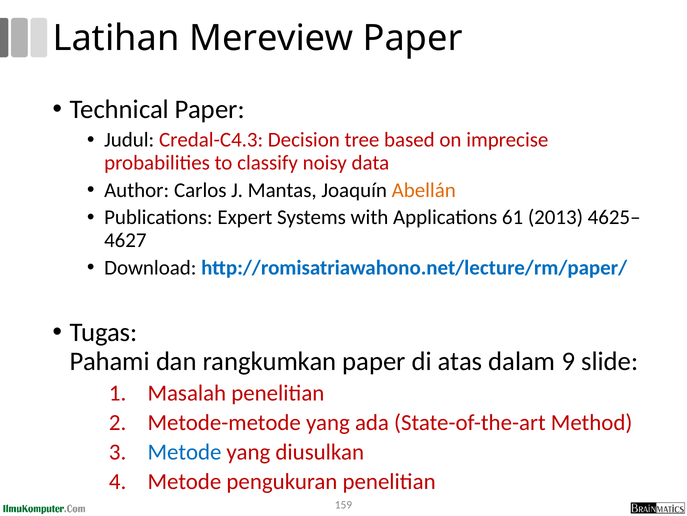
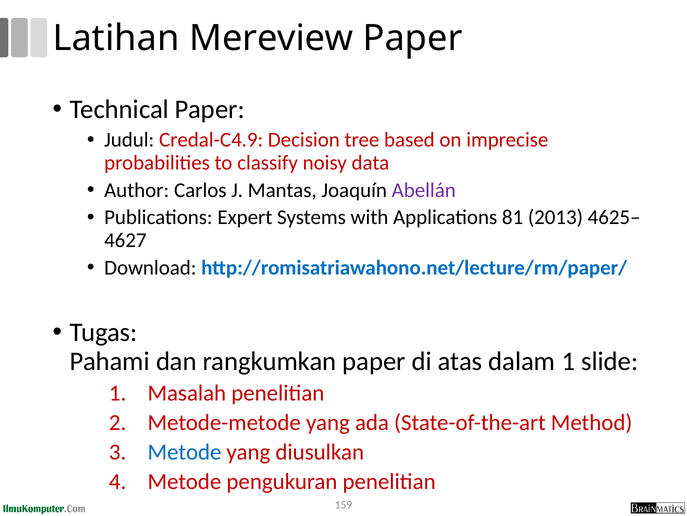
Credal-C4.3: Credal-C4.3 -> Credal-C4.9
Abellán colour: orange -> purple
61: 61 -> 81
dalam 9: 9 -> 1
